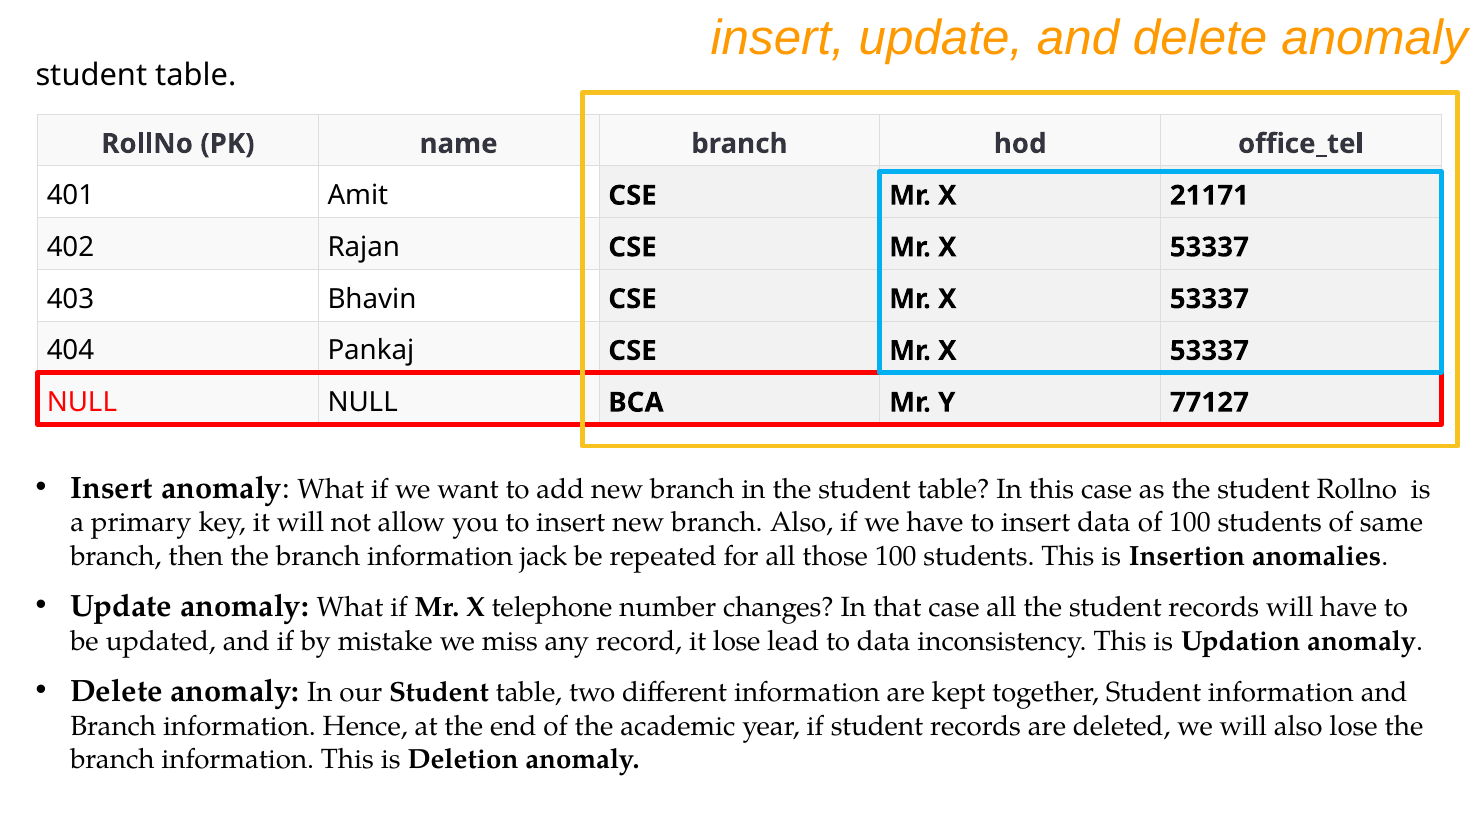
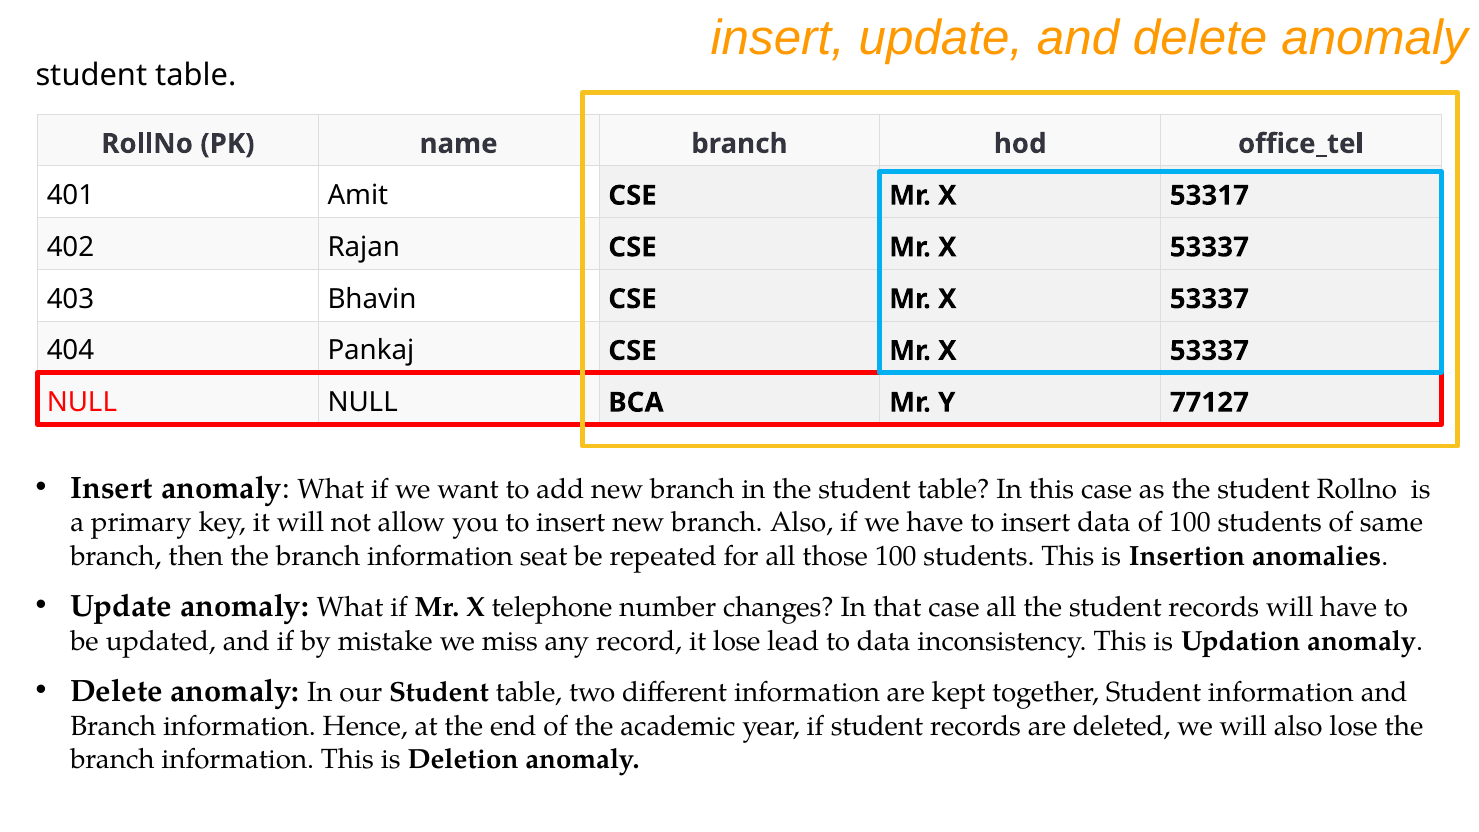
21171: 21171 -> 53317
jack: jack -> seat
